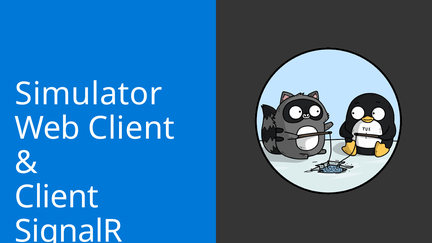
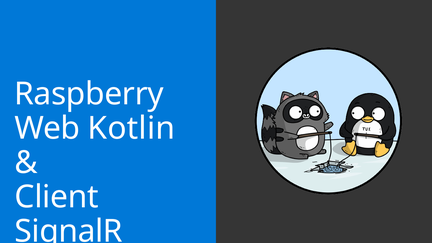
Simulator: Simulator -> Raspberry
Web Client: Client -> Kotlin
